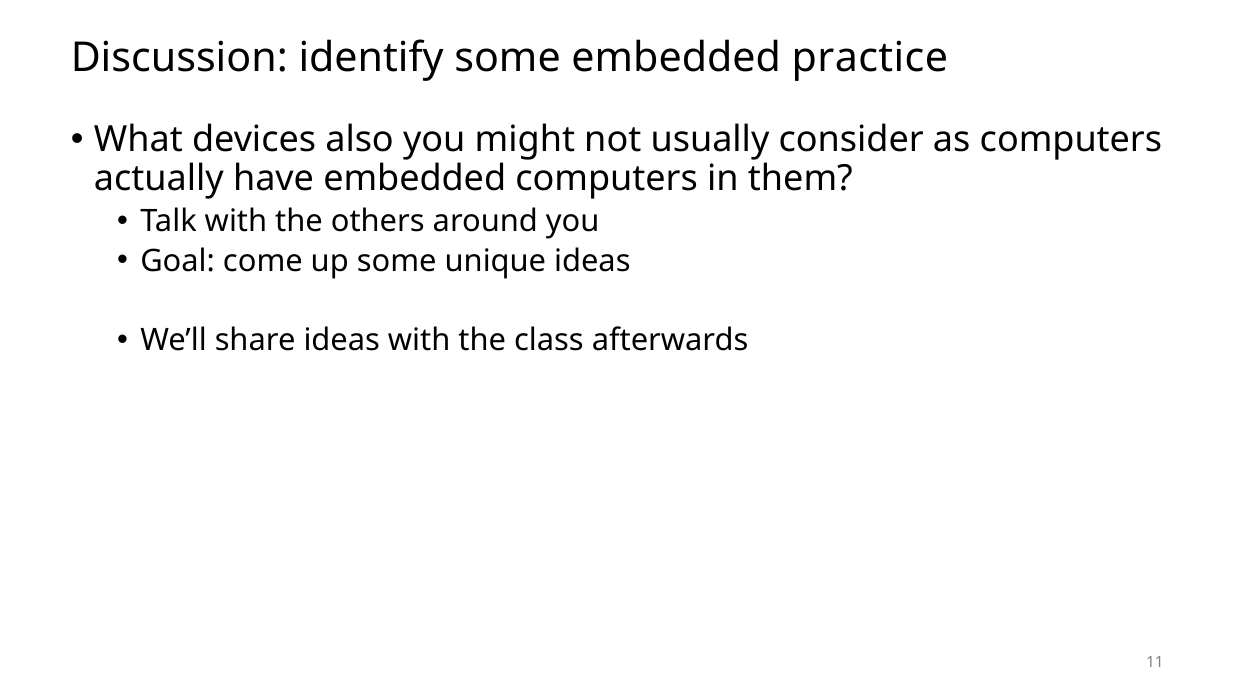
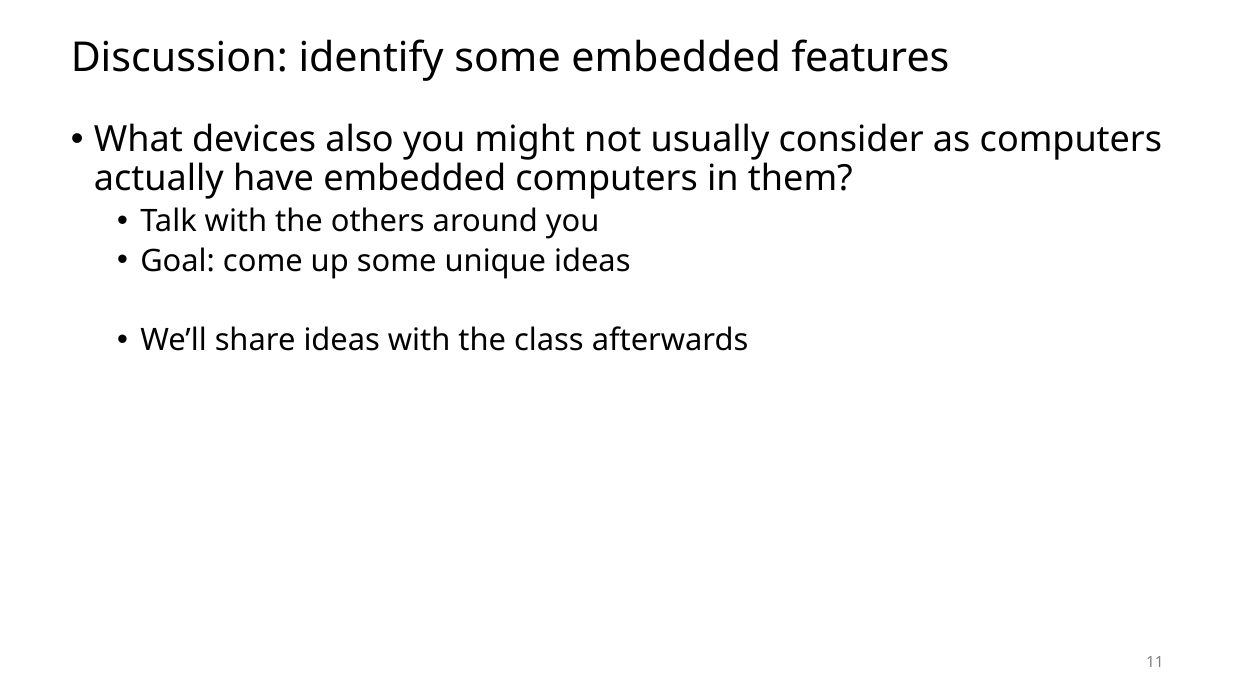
practice: practice -> features
